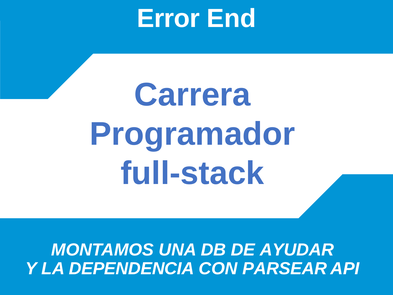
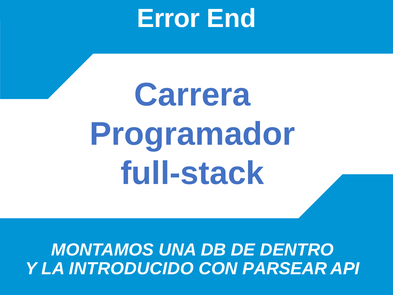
AYUDAR: AYUDAR -> DENTRO
DEPENDENCIA: DEPENDENCIA -> INTRODUCIDO
